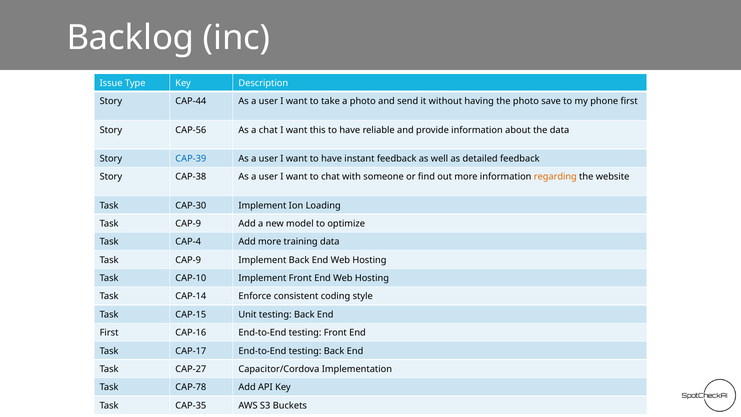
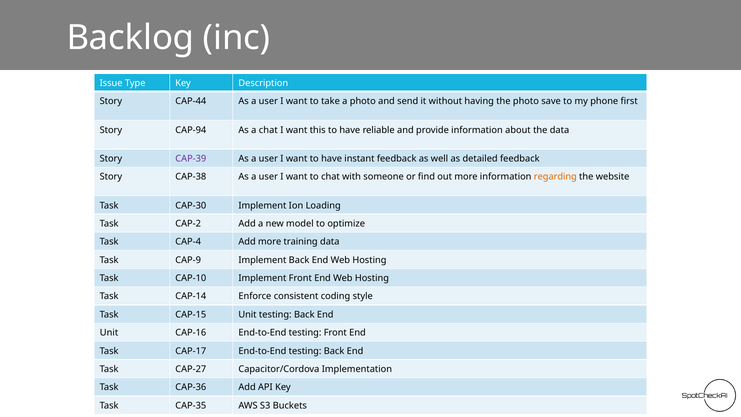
CAP-56: CAP-56 -> CAP-94
CAP-39 colour: blue -> purple
CAP-9 at (188, 224): CAP-9 -> CAP-2
First at (109, 333): First -> Unit
CAP-78: CAP-78 -> CAP-36
